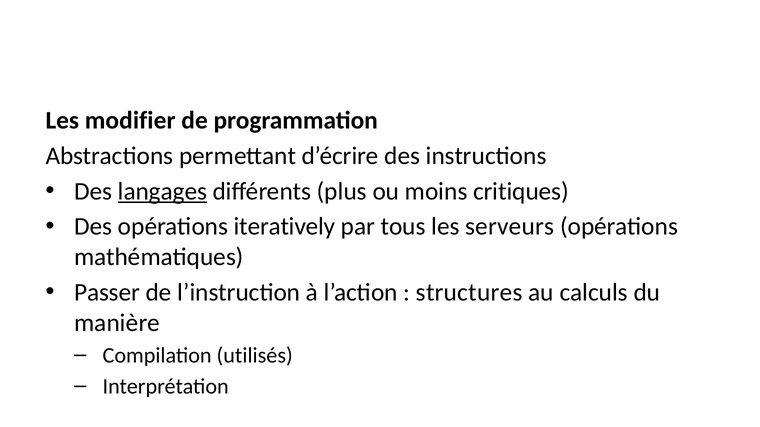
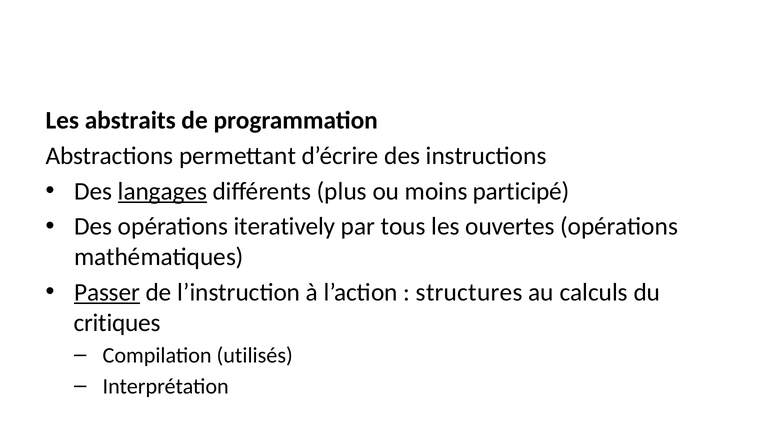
modifier: modifier -> abstraits
critiques: critiques -> participé
serveurs: serveurs -> ouvertes
Passer underline: none -> present
manière: manière -> critiques
